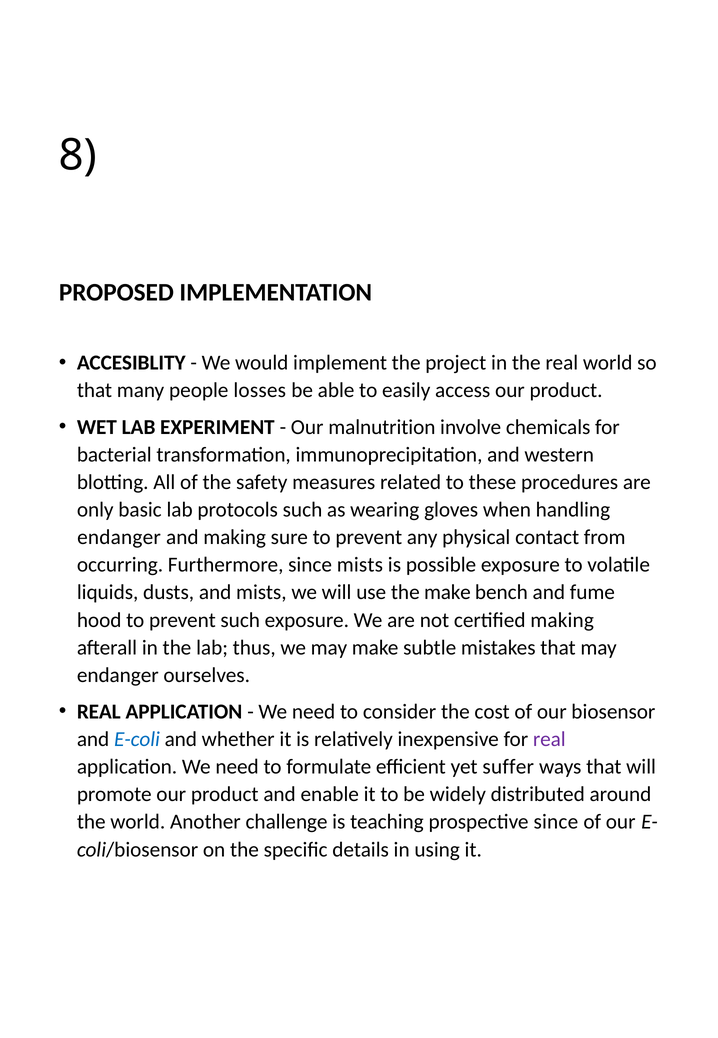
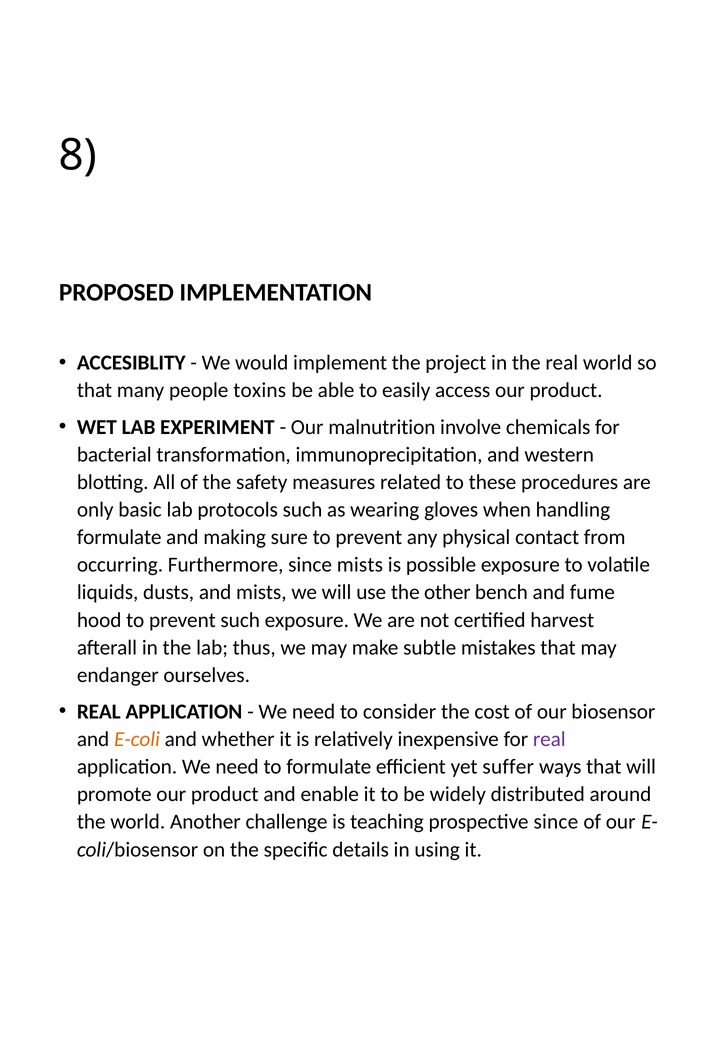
losses: losses -> toxins
endanger at (119, 537): endanger -> formulate
the make: make -> other
certified making: making -> harvest
E-coli colour: blue -> orange
